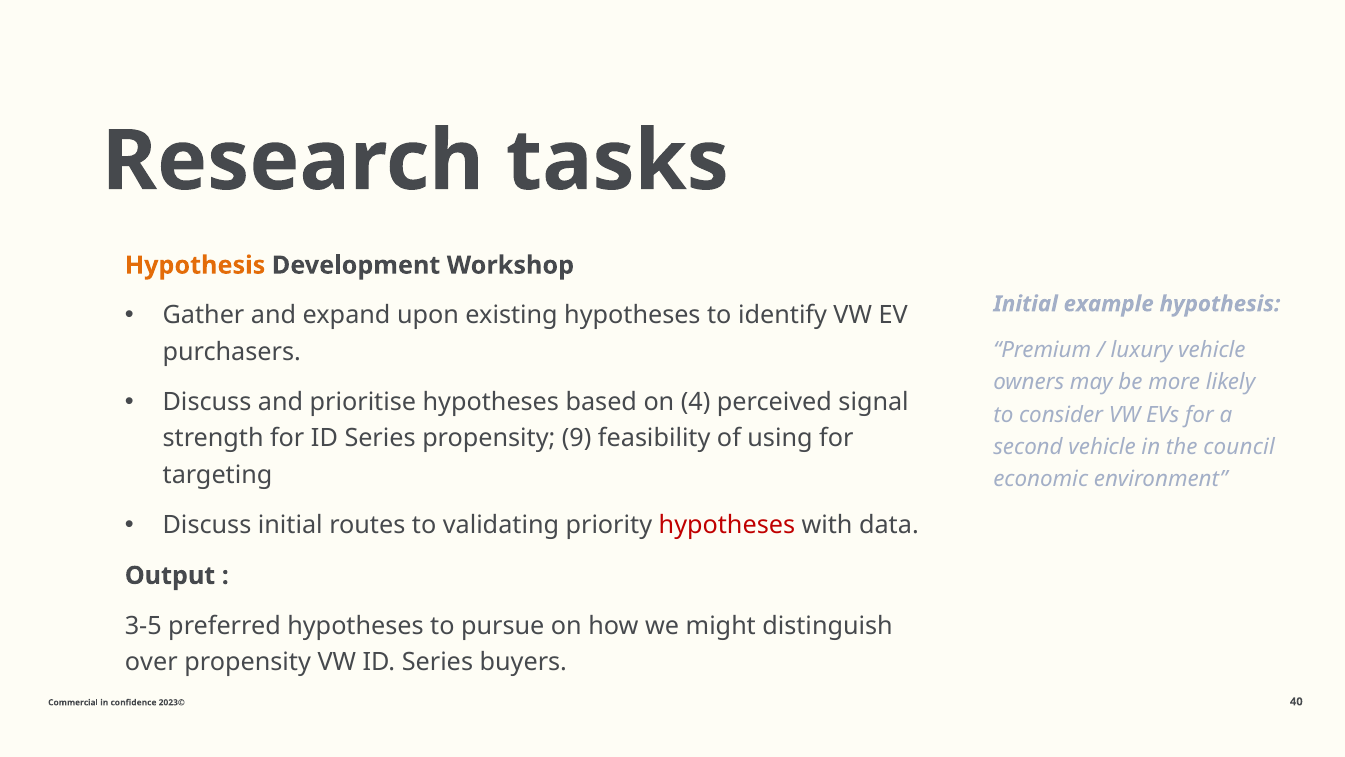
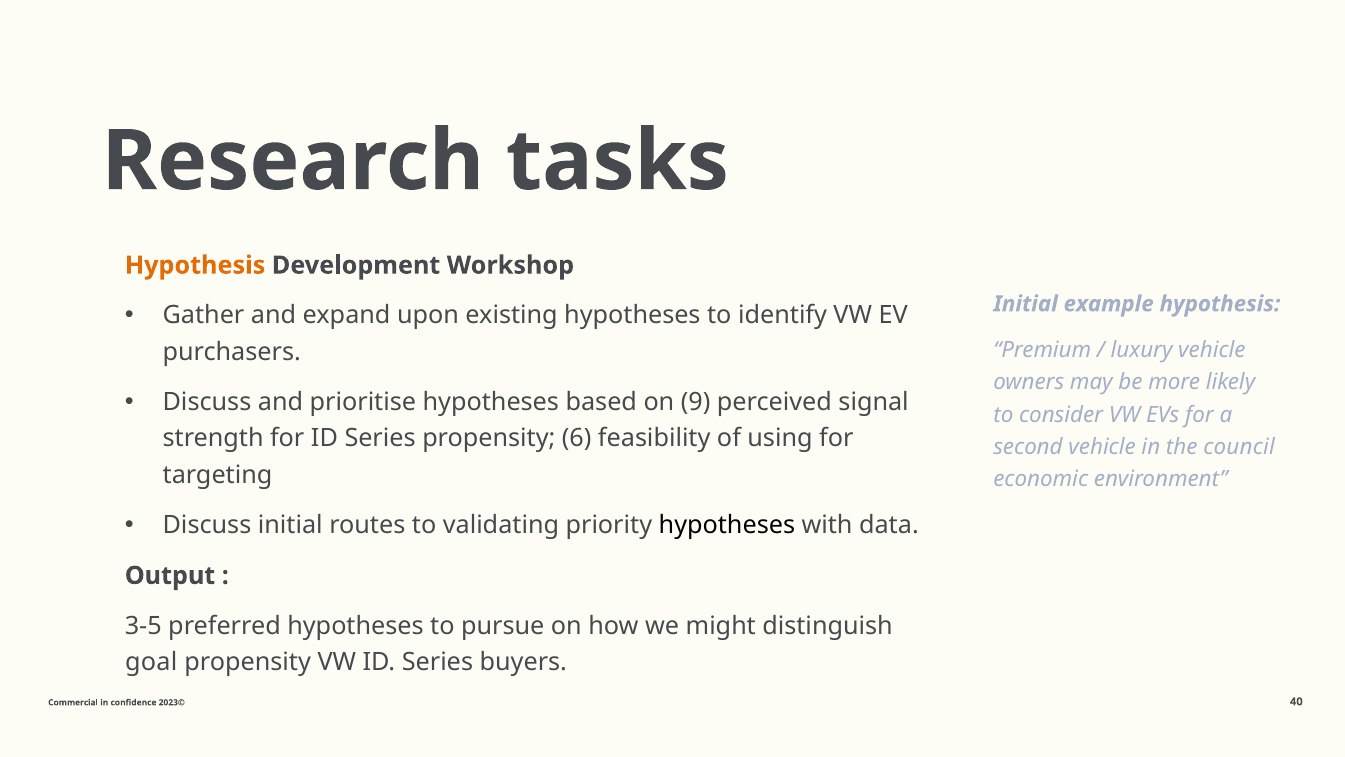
4: 4 -> 9
9: 9 -> 6
hypotheses at (727, 525) colour: red -> black
over: over -> goal
